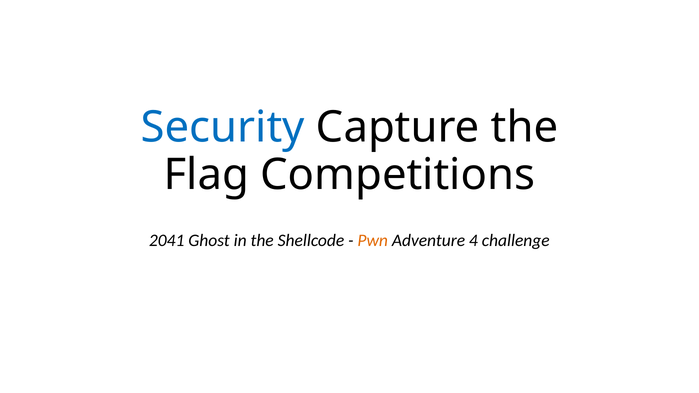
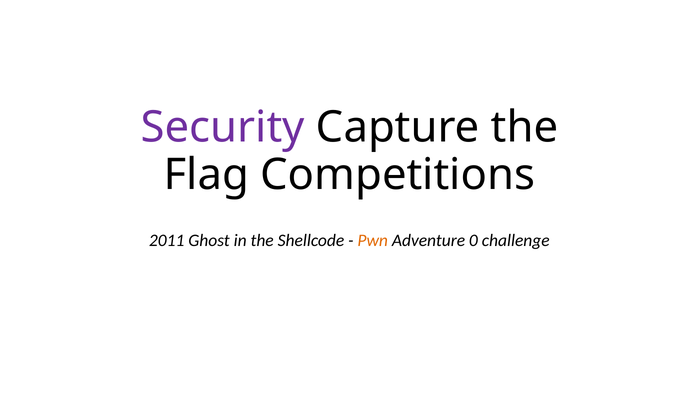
Security colour: blue -> purple
2041: 2041 -> 2011
4: 4 -> 0
